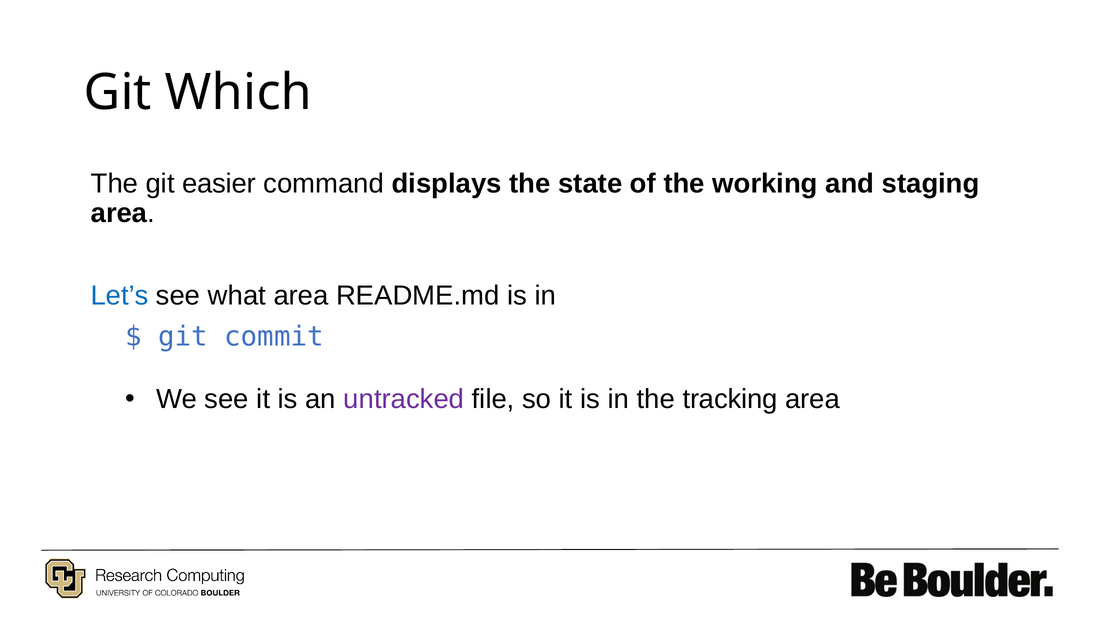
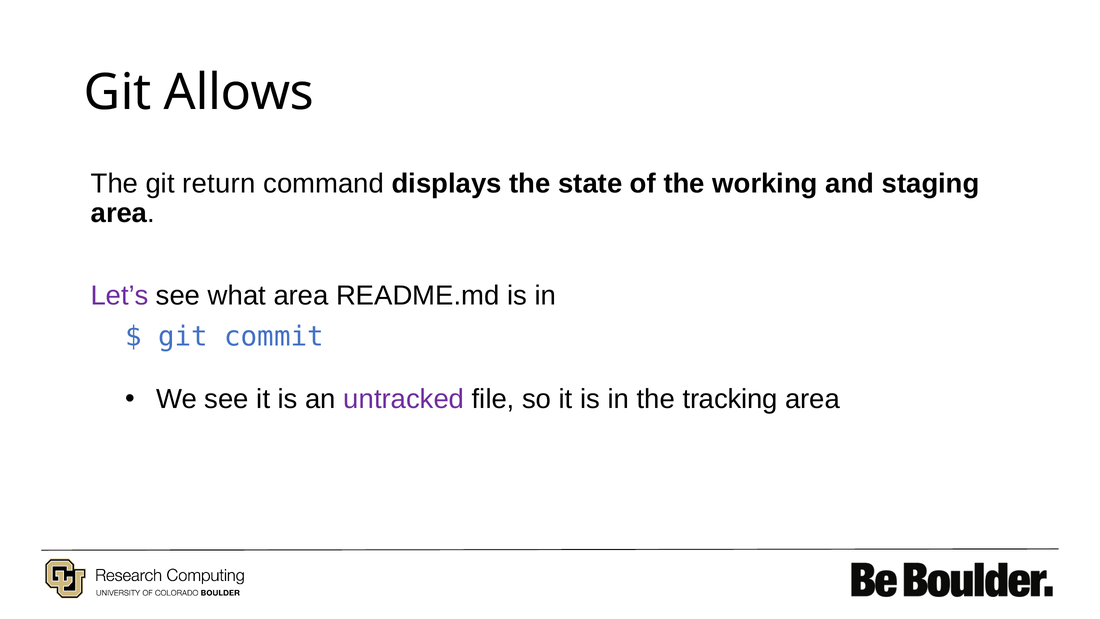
Which: Which -> Allows
easier: easier -> return
Let’s colour: blue -> purple
